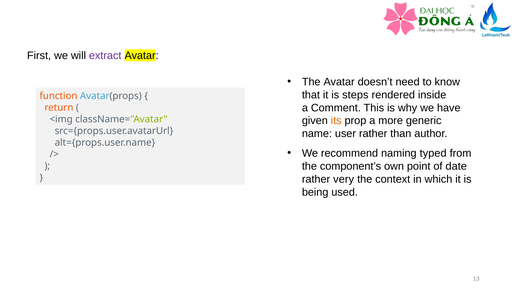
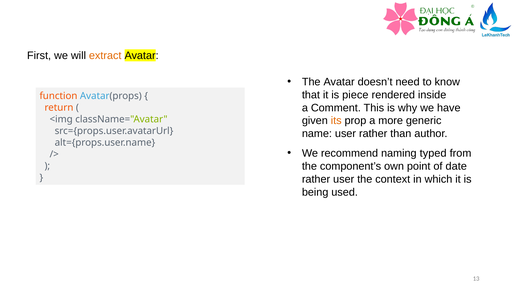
extract colour: purple -> orange
steps: steps -> piece
rather very: very -> user
